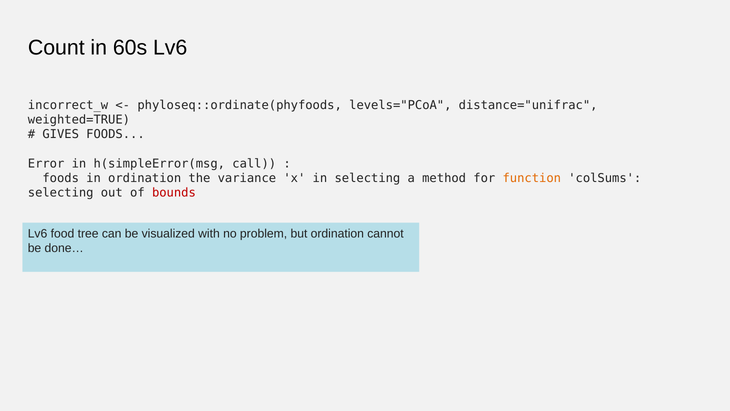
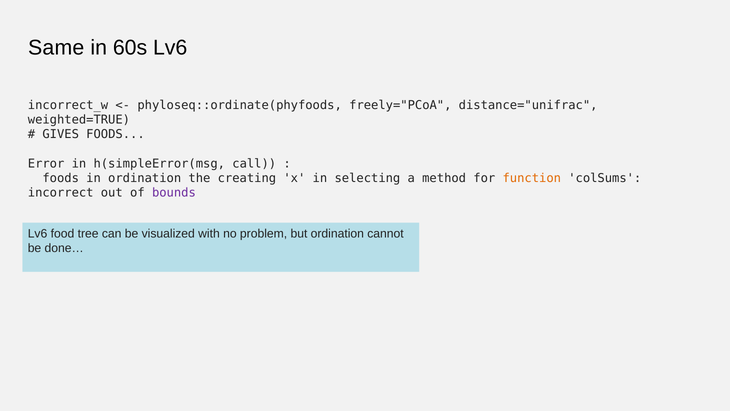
Count: Count -> Same
levels="PCoA: levels="PCoA -> freely="PCoA
variance: variance -> creating
selecting at (61, 193): selecting -> incorrect
bounds colour: red -> purple
